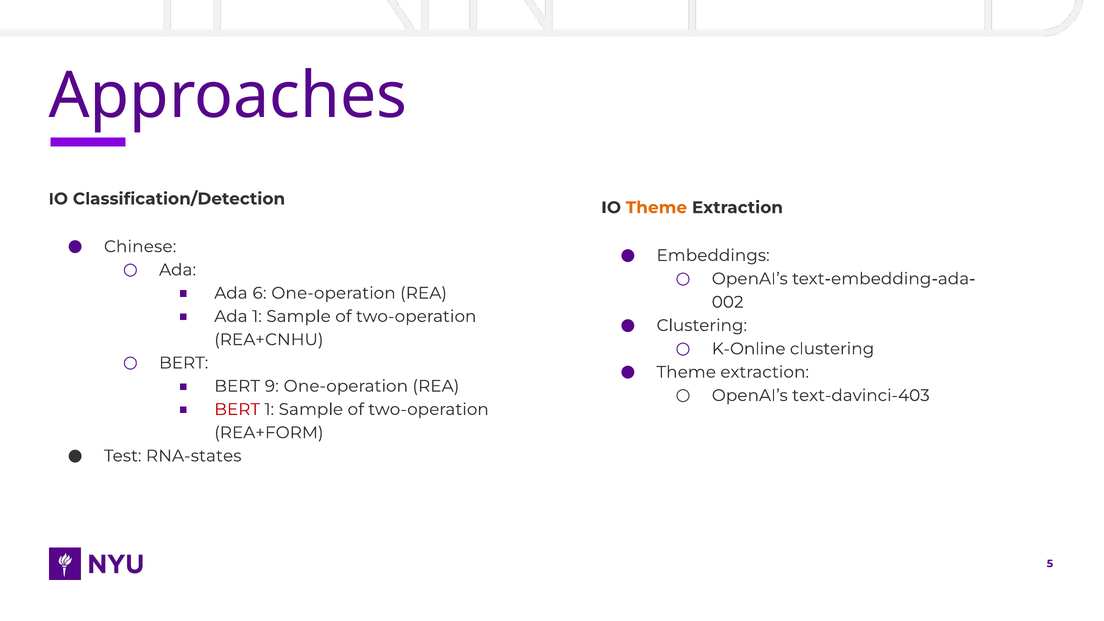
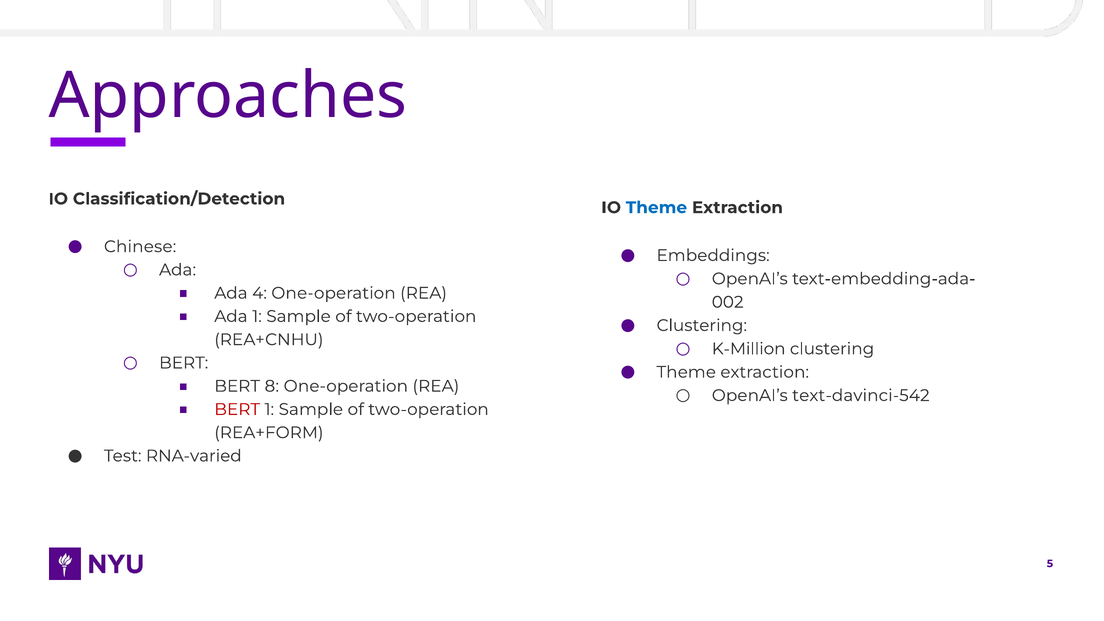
Theme at (656, 208) colour: orange -> blue
6: 6 -> 4
K-Online: K-Online -> K-Million
9: 9 -> 8
text-davinci-403: text-davinci-403 -> text-davinci-542
RNA-states: RNA-states -> RNA-varied
